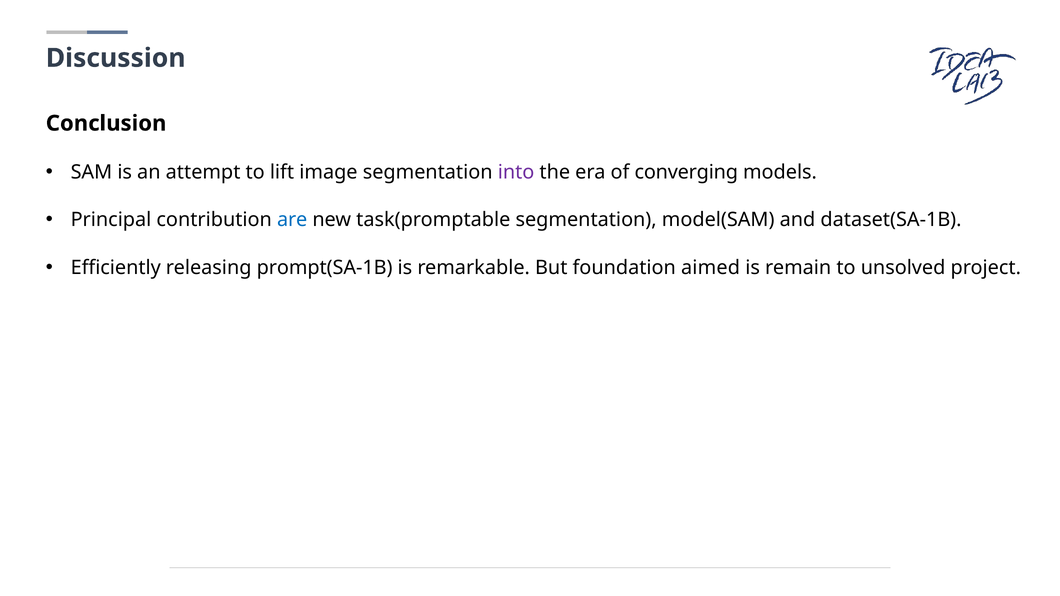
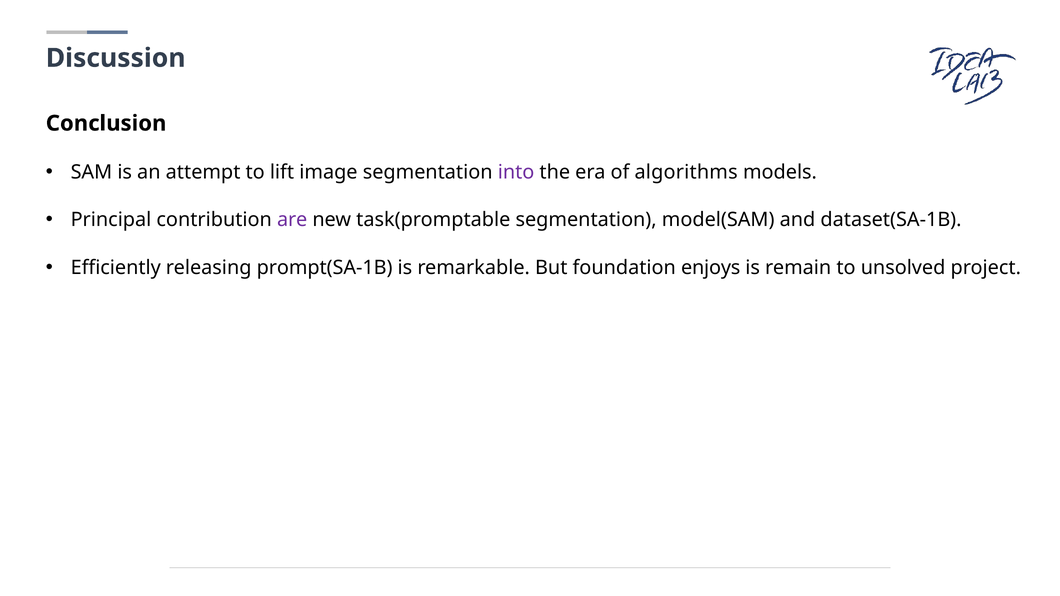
converging: converging -> algorithms
are colour: blue -> purple
aimed: aimed -> enjoys
